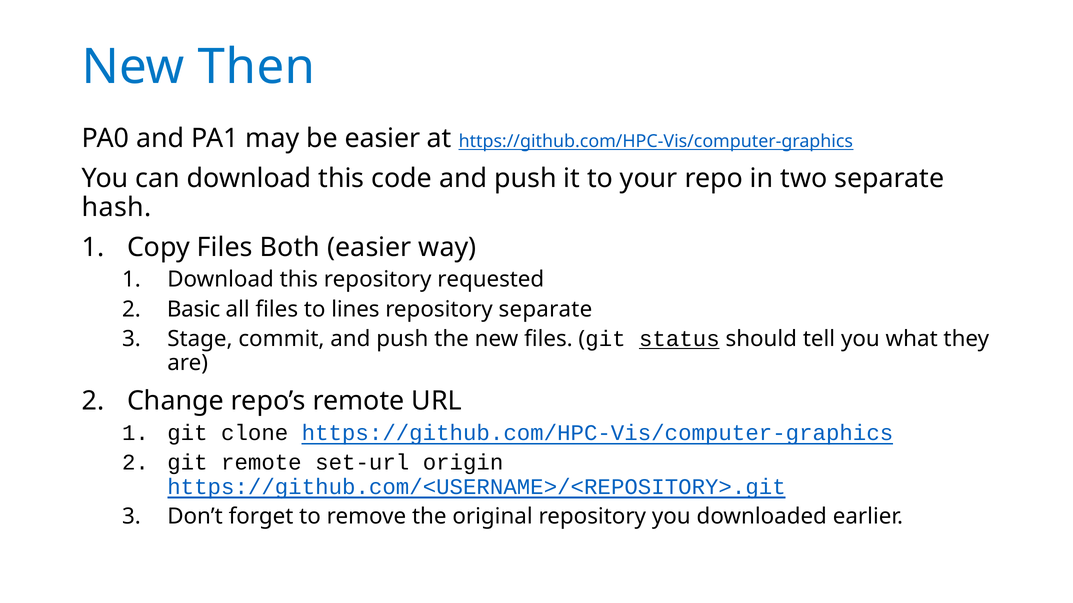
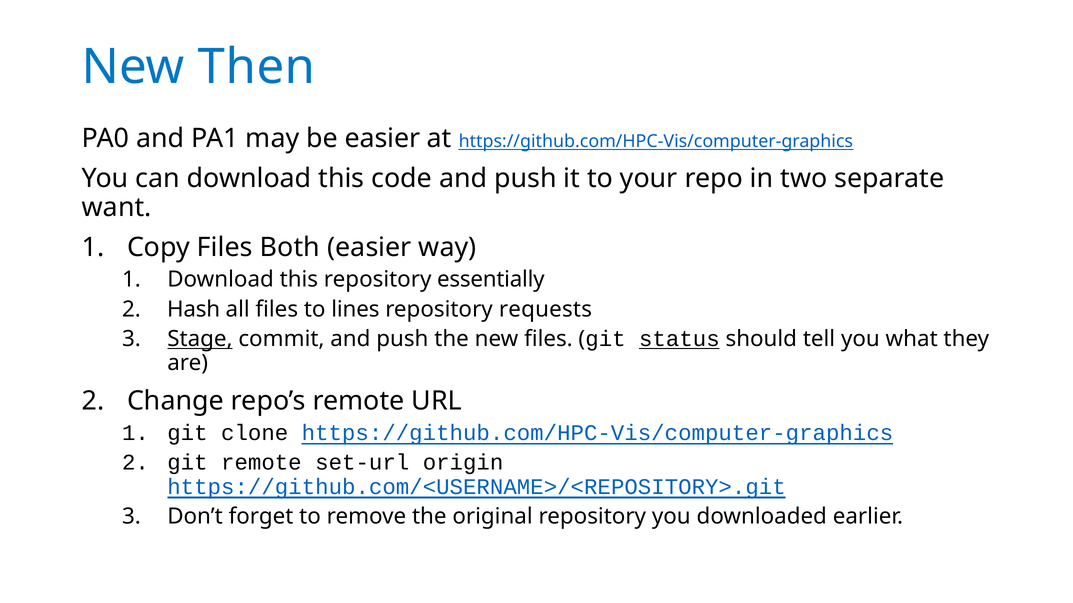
hash: hash -> want
requested: requested -> essentially
Basic: Basic -> Hash
repository separate: separate -> requests
Stage underline: none -> present
